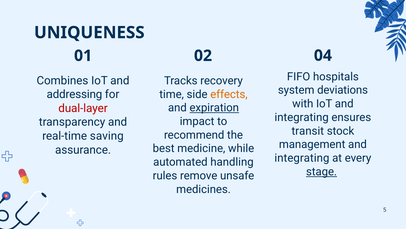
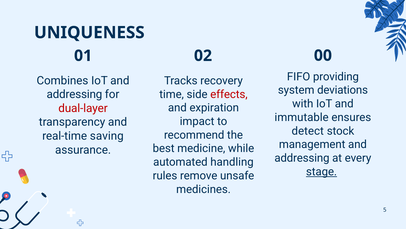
04: 04 -> 00
hospitals: hospitals -> providing
effects colour: orange -> red
expiration underline: present -> none
integrating at (302, 117): integrating -> immutable
transit: transit -> detect
integrating at (302, 158): integrating -> addressing
